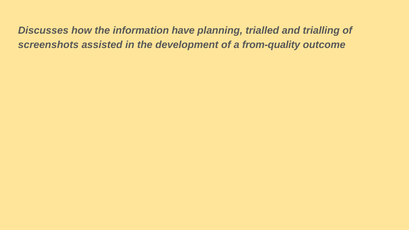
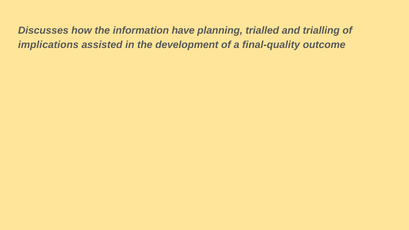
screenshots: screenshots -> implications
from-quality: from-quality -> final-quality
